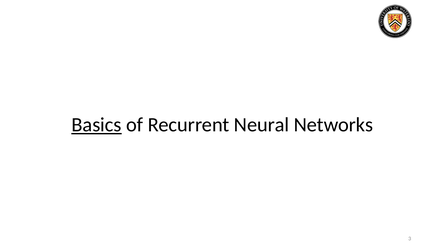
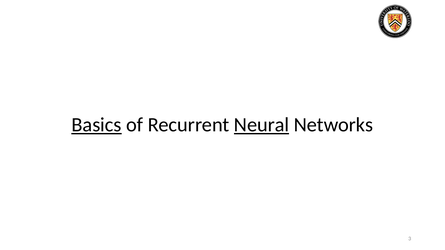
Neural underline: none -> present
